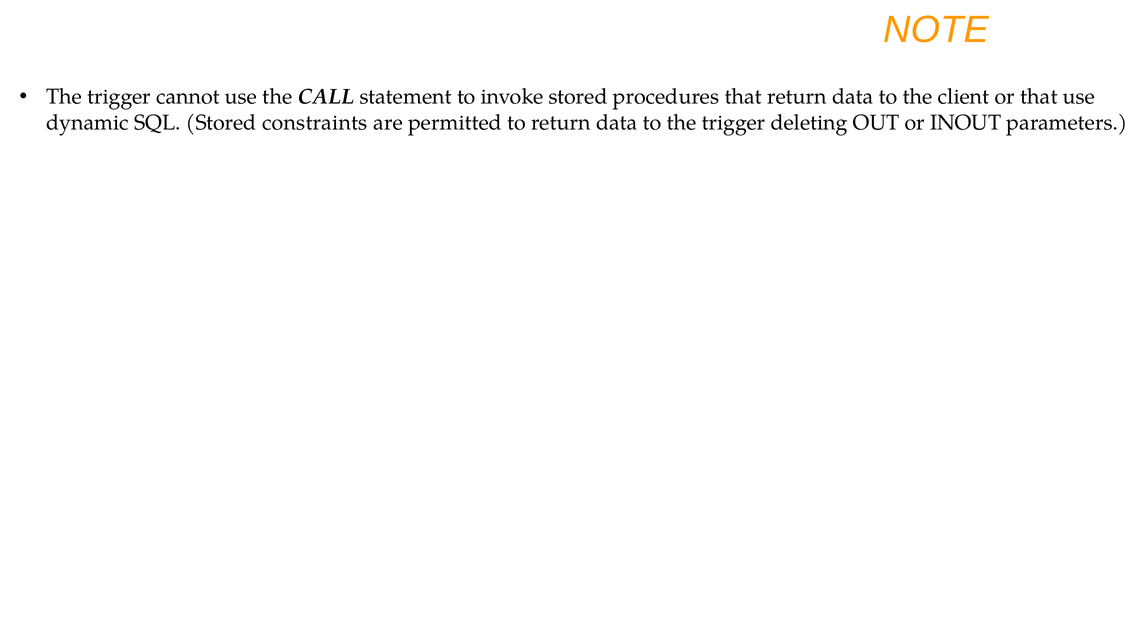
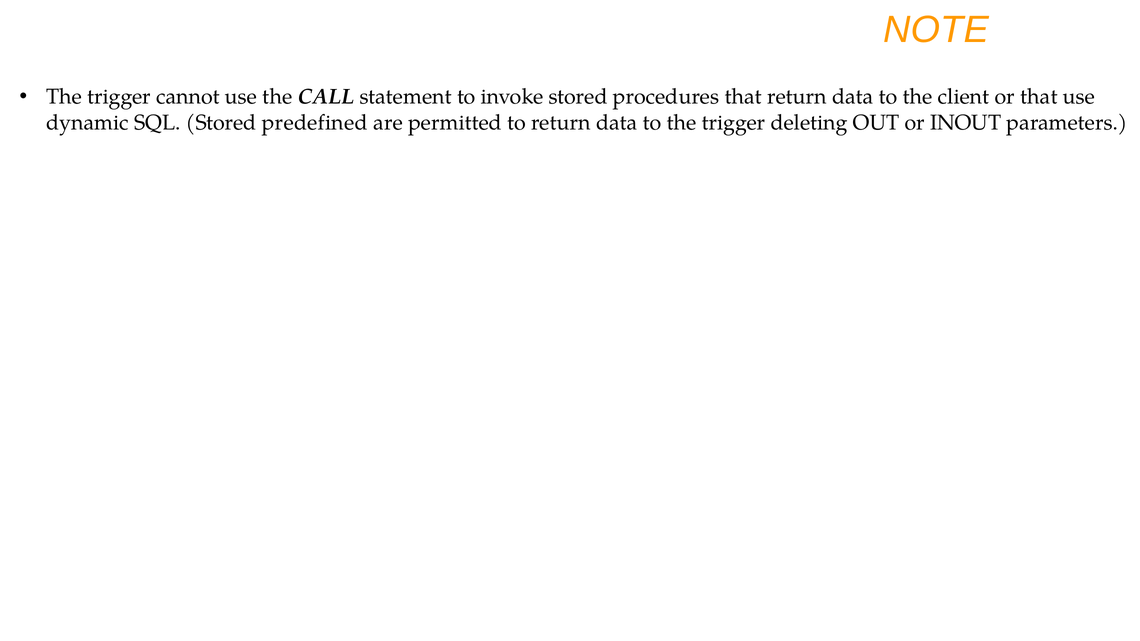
constraints: constraints -> predefined
